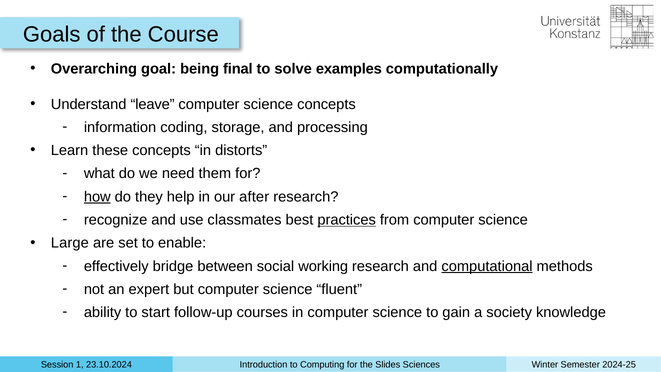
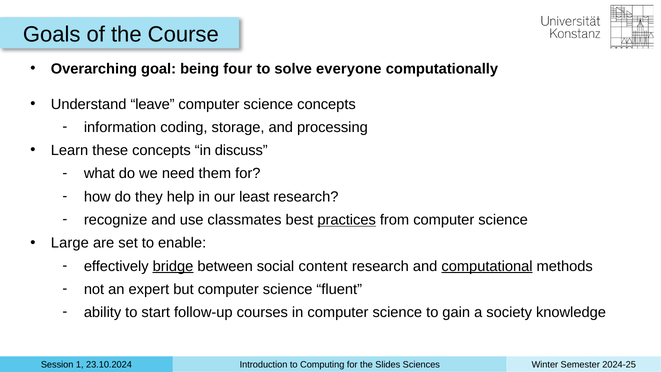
final: final -> four
examples: examples -> everyone
distorts: distorts -> discuss
how underline: present -> none
after: after -> least
bridge underline: none -> present
working: working -> content
